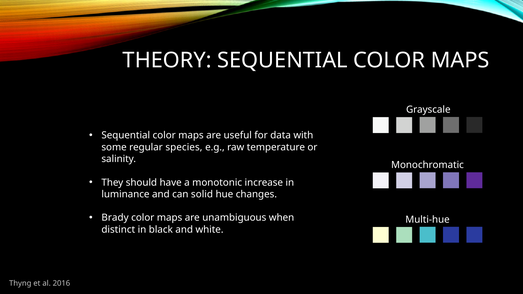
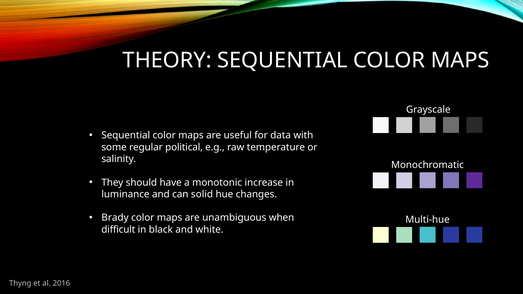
species: species -> political
distinct: distinct -> difficult
